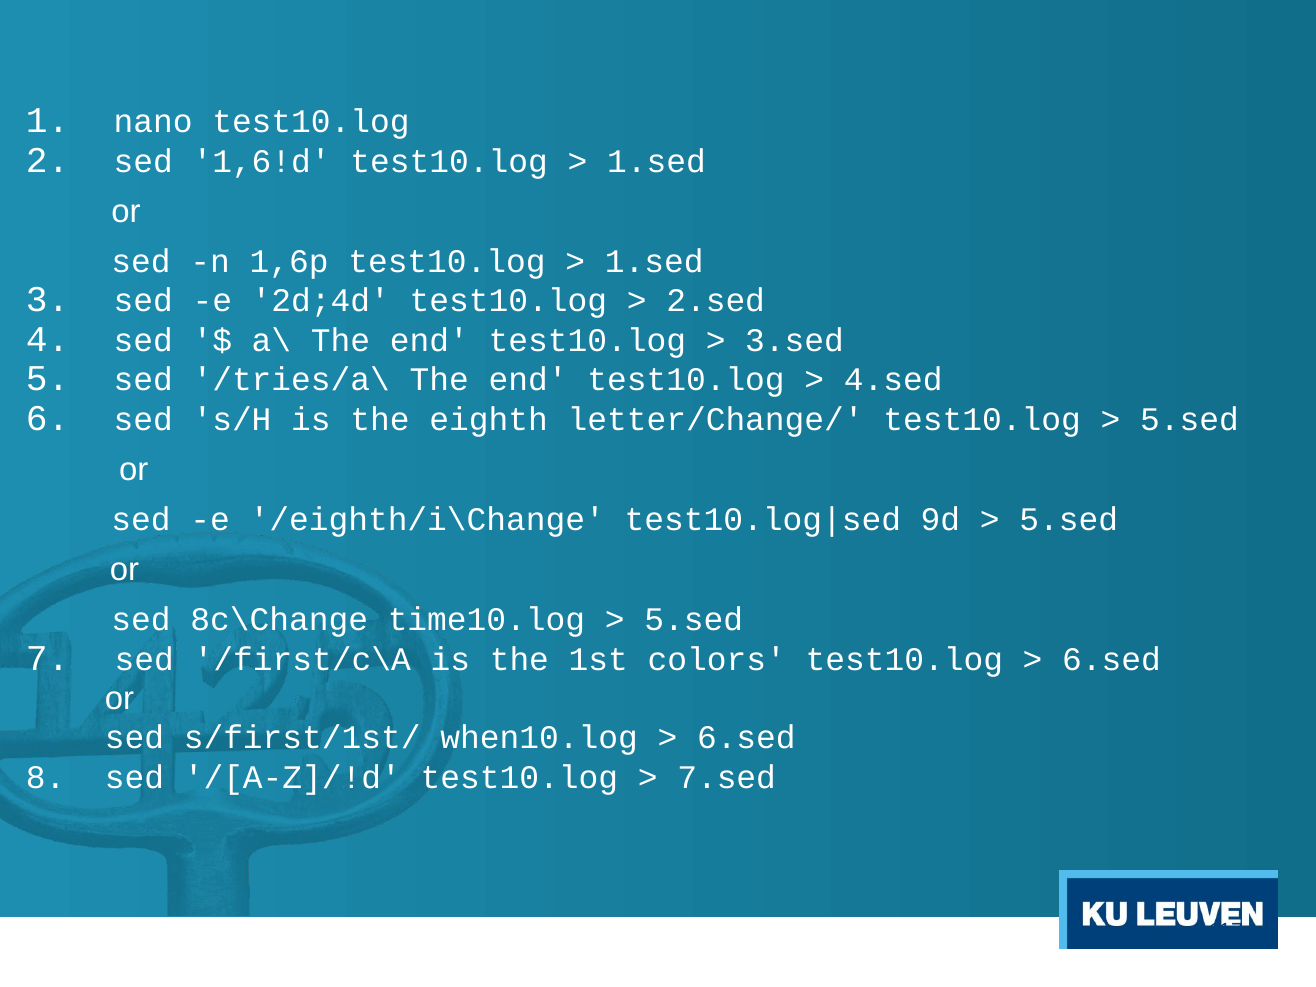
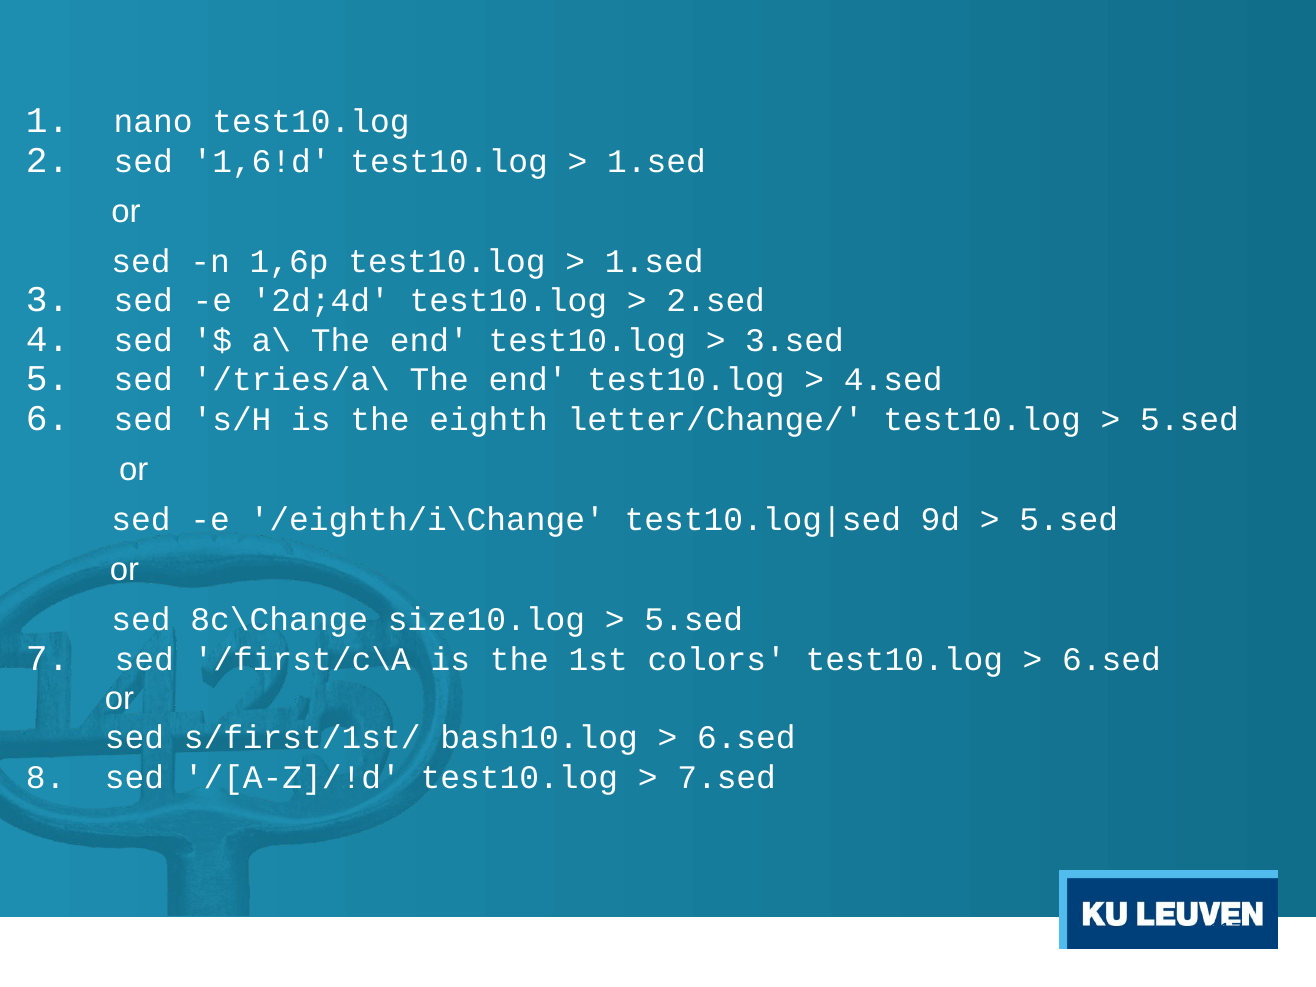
time10.log: time10.log -> size10.log
when10.log: when10.log -> bash10.log
